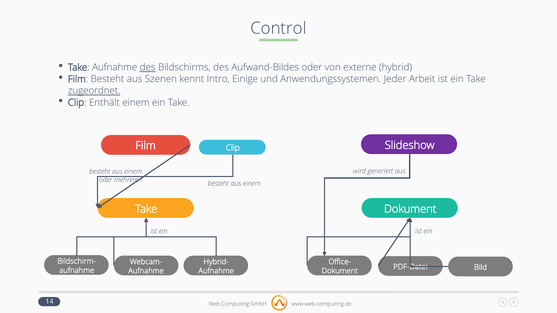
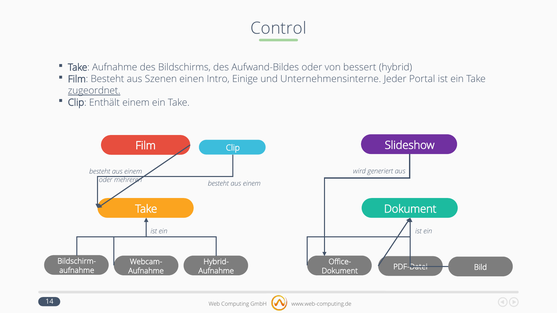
des at (148, 67) underline: present -> none
externe: externe -> bessert
kennt: kennt -> einen
Anwendungssystemen: Anwendungssystemen -> Unternehmensinterne
Arbeit: Arbeit -> Portal
